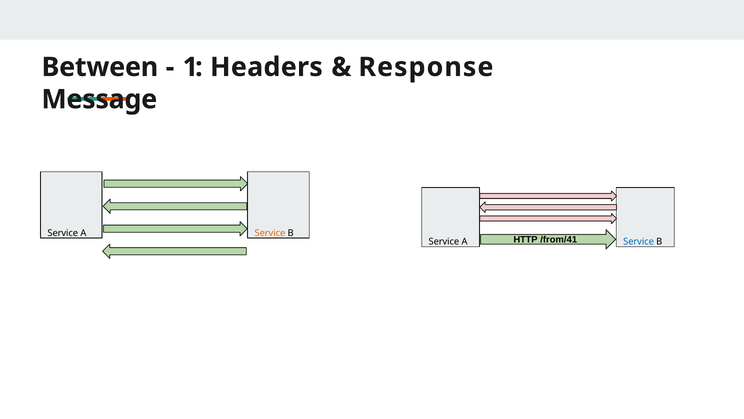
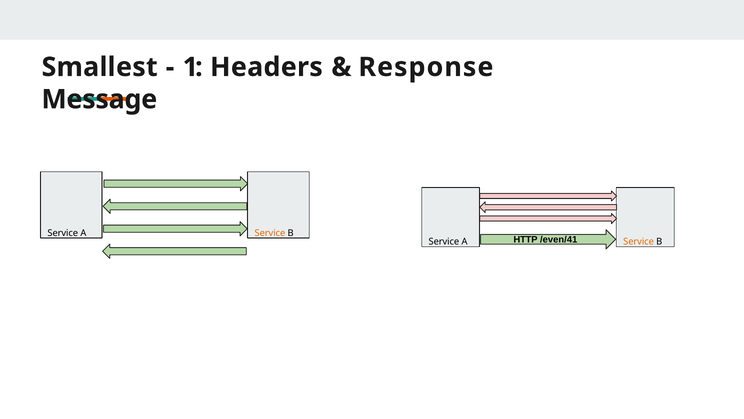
Between: Between -> Smallest
/from/41: /from/41 -> /even/41
Service at (639, 242) colour: blue -> orange
